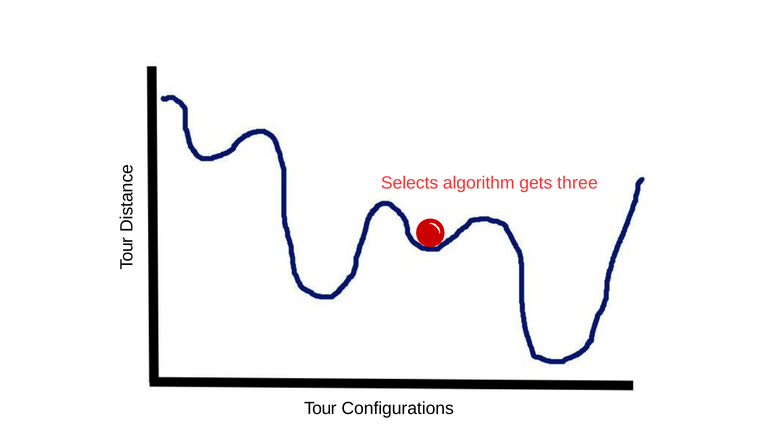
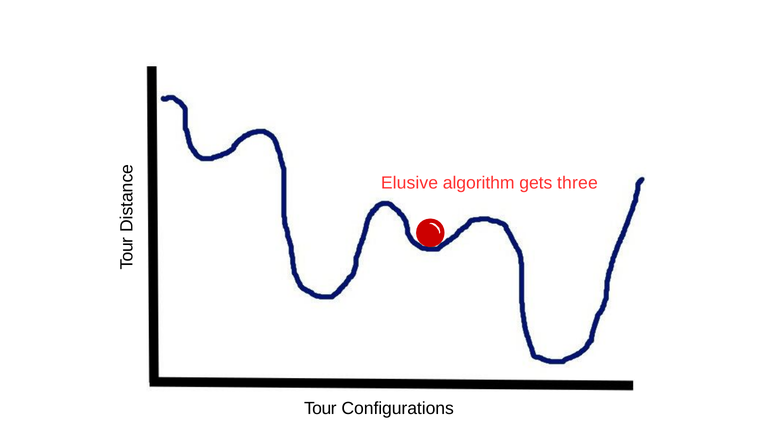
Selects: Selects -> Elusive
